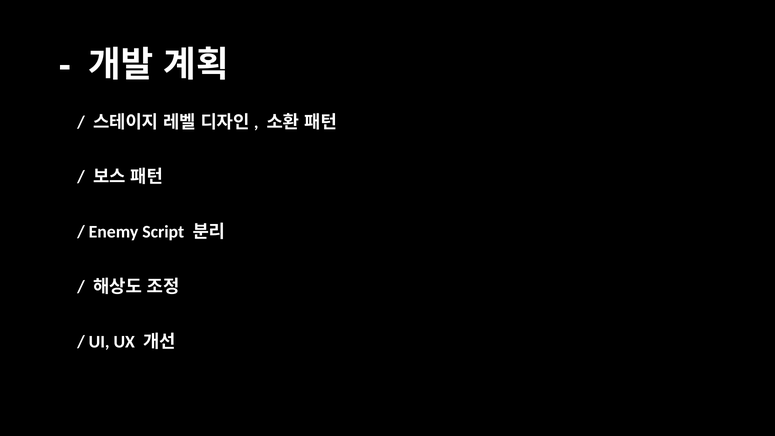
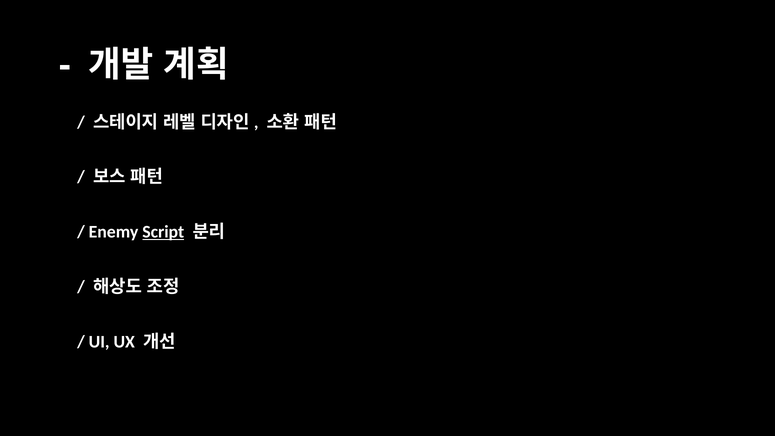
Script underline: none -> present
